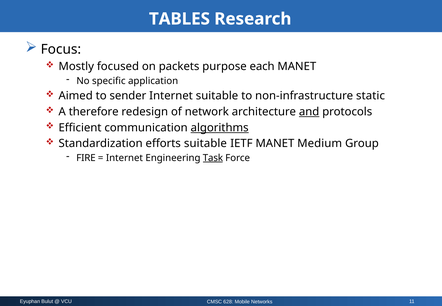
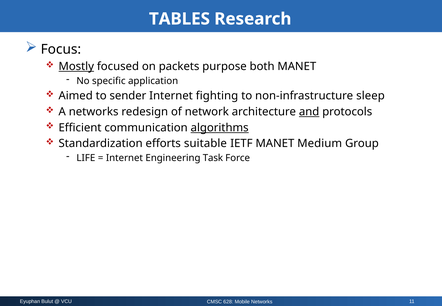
Mostly underline: none -> present
each: each -> both
Internet suitable: suitable -> fighting
static: static -> sleep
A therefore: therefore -> networks
FIRE: FIRE -> LIFE
Task underline: present -> none
